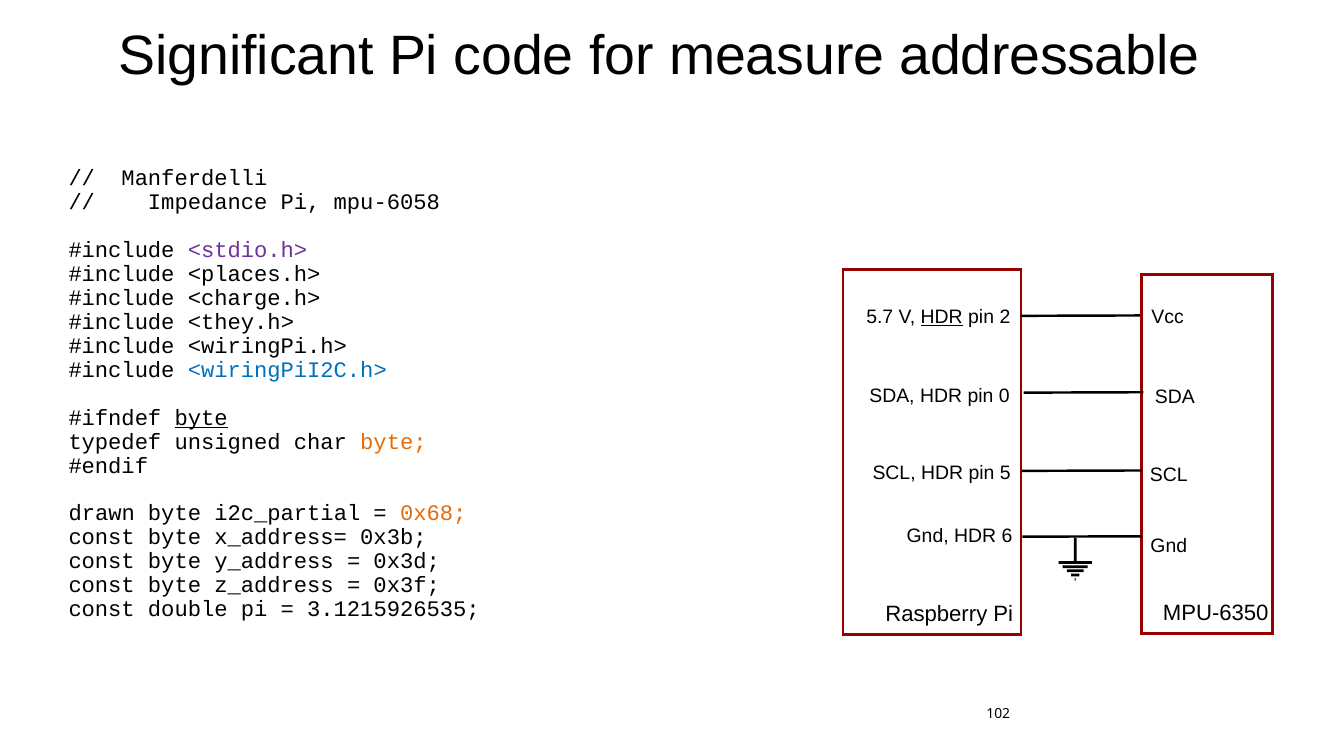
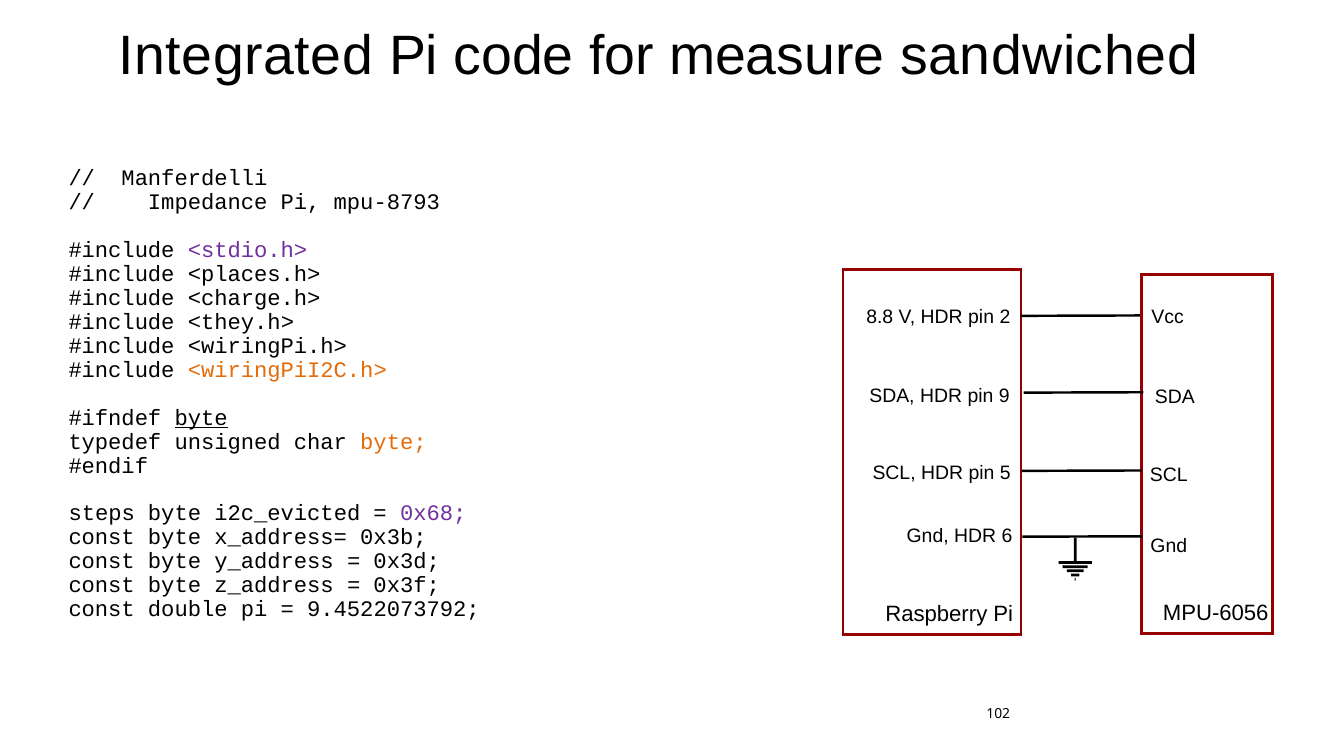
Significant: Significant -> Integrated
addressable: addressable -> sandwiched
mpu-6058: mpu-6058 -> mpu-8793
5.7: 5.7 -> 8.8
HDR at (942, 317) underline: present -> none
<wiringPiI2C.h> colour: blue -> orange
0: 0 -> 9
drawn: drawn -> steps
i2c_partial: i2c_partial -> i2c_evicted
0x68 colour: orange -> purple
3.1215926535: 3.1215926535 -> 9.4522073792
MPU-6350: MPU-6350 -> MPU-6056
